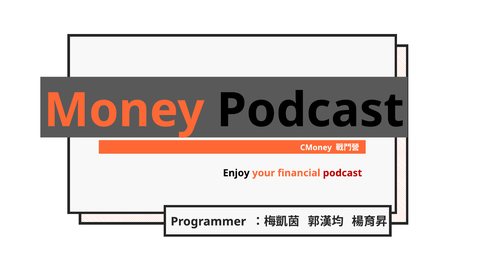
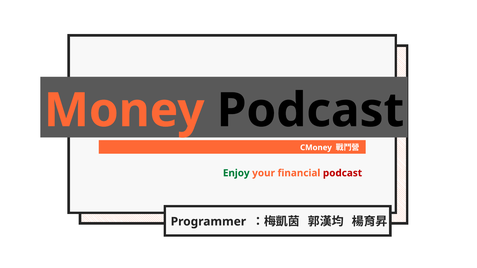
Enjoy colour: black -> green
